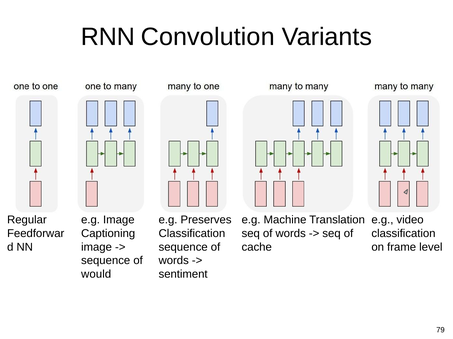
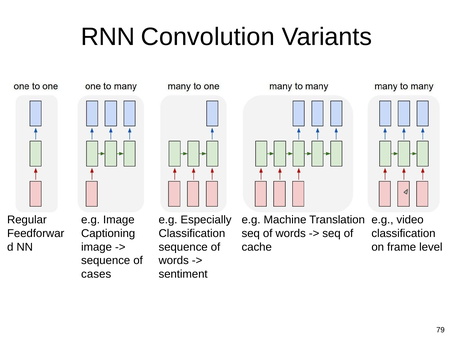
Preserves: Preserves -> Especially
would: would -> cases
